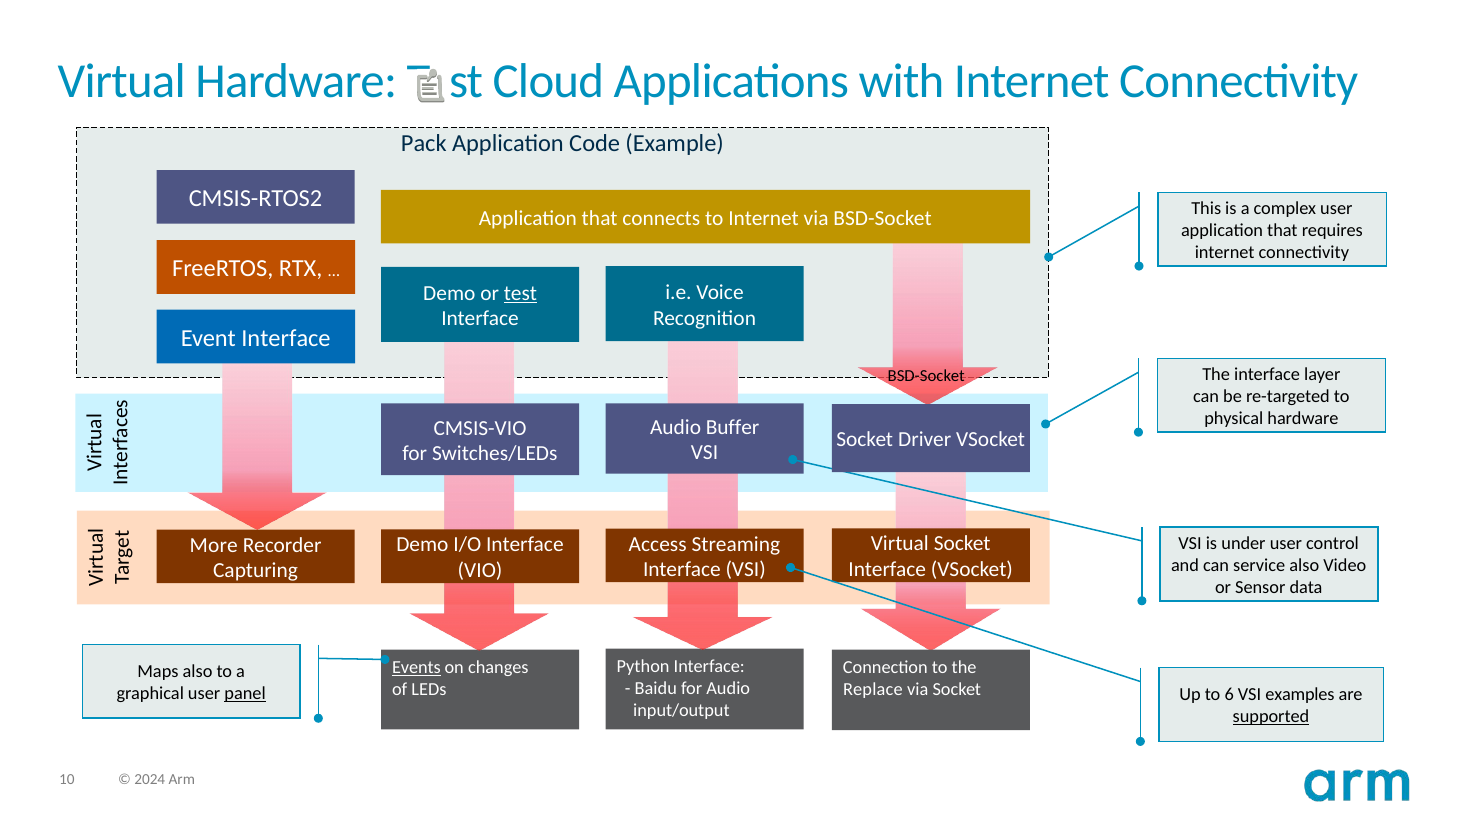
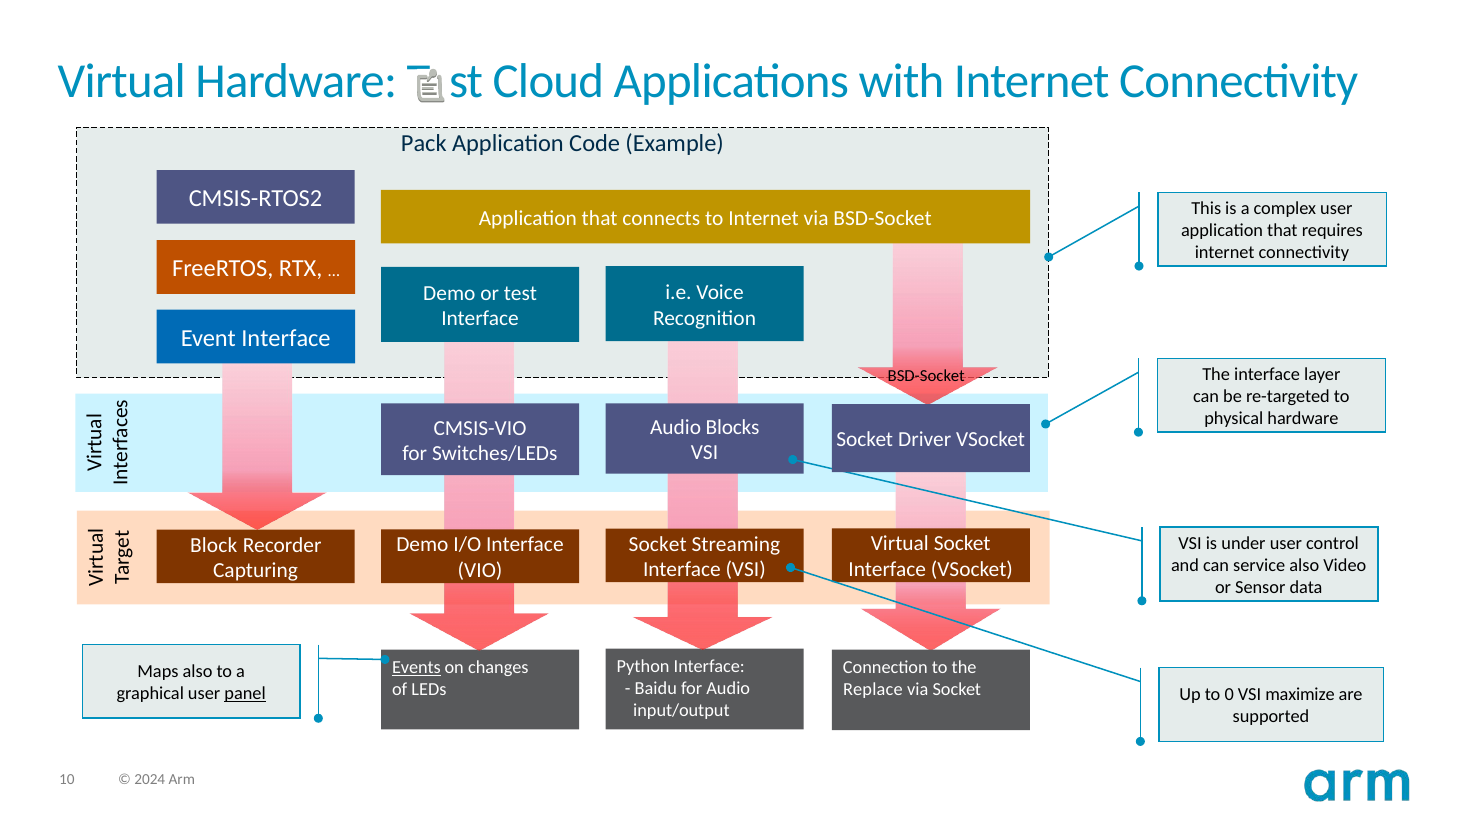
test at (520, 293) underline: present -> none
Buffer: Buffer -> Blocks
Access at (658, 544): Access -> Socket
More: More -> Block
6: 6 -> 0
examples: examples -> maximize
supported underline: present -> none
